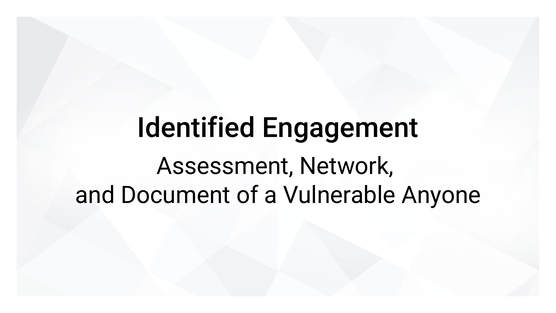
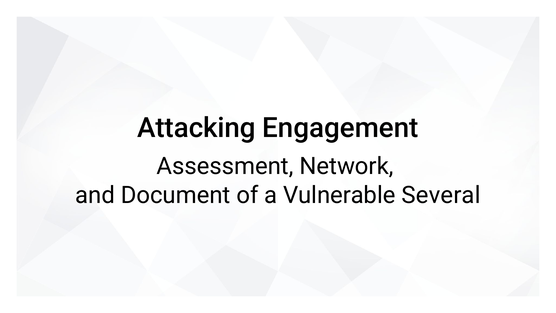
Identified: Identified -> Attacking
Anyone: Anyone -> Several
